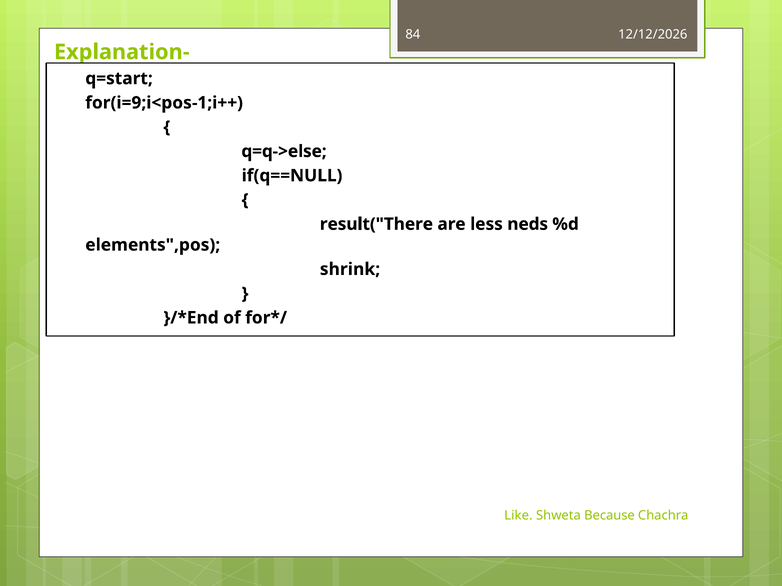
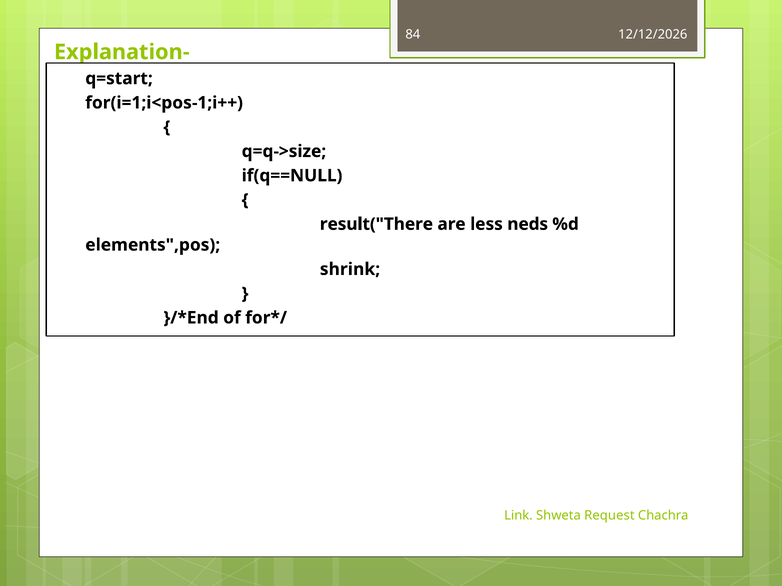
for(i=9;i<pos-1;i++: for(i=9;i<pos-1;i++ -> for(i=1;i<pos-1;i++
q=q->else: q=q->else -> q=q->size
Like: Like -> Link
Because: Because -> Request
